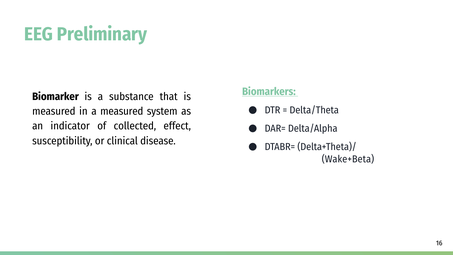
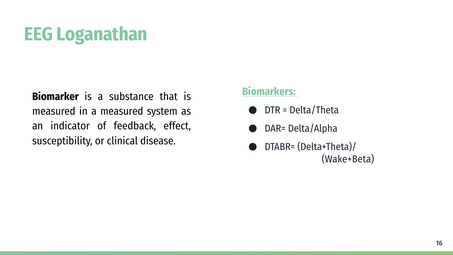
Preliminary: Preliminary -> Loganathan
collected: collected -> feedback
